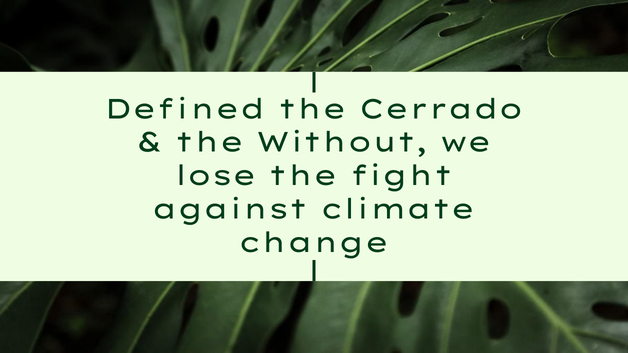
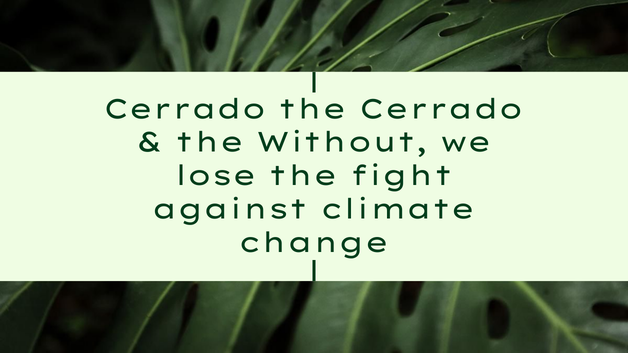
Defined at (185, 109): Defined -> Cerrado
